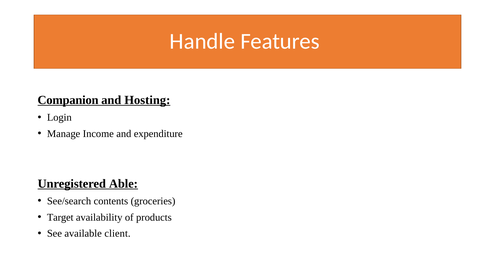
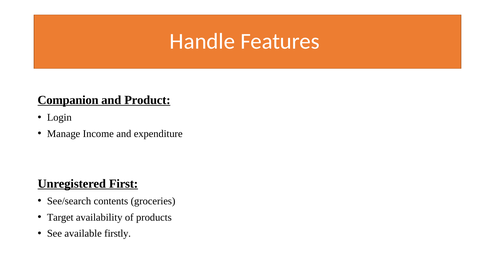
Hosting: Hosting -> Product
Able: Able -> First
client: client -> firstly
